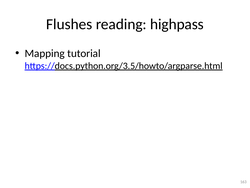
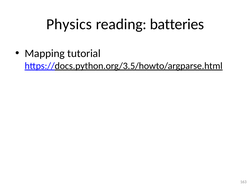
Flushes: Flushes -> Physics
highpass: highpass -> batteries
